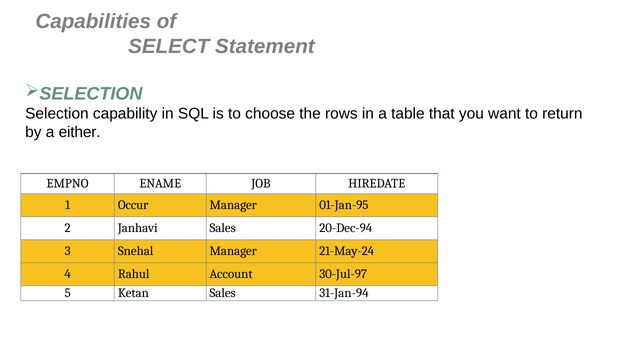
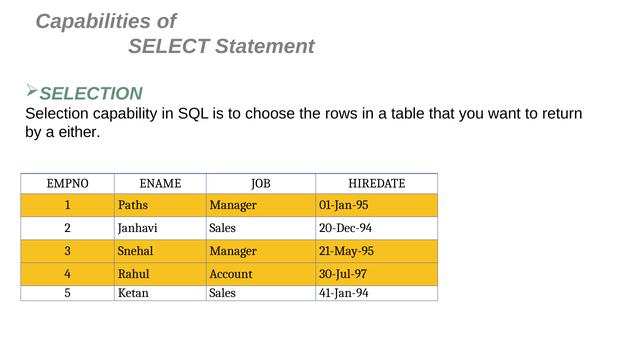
Occur: Occur -> Paths
21-May-24: 21-May-24 -> 21-May-95
31-Jan-94: 31-Jan-94 -> 41-Jan-94
